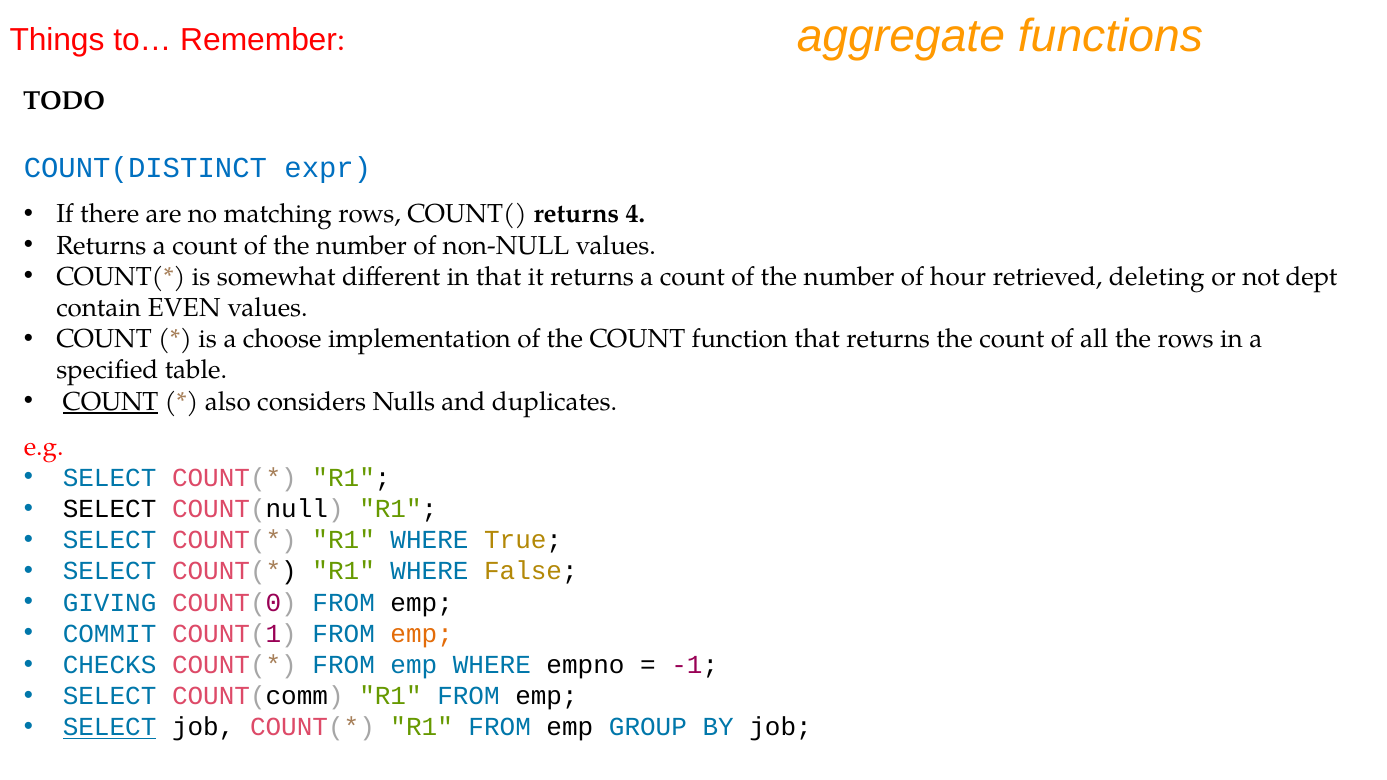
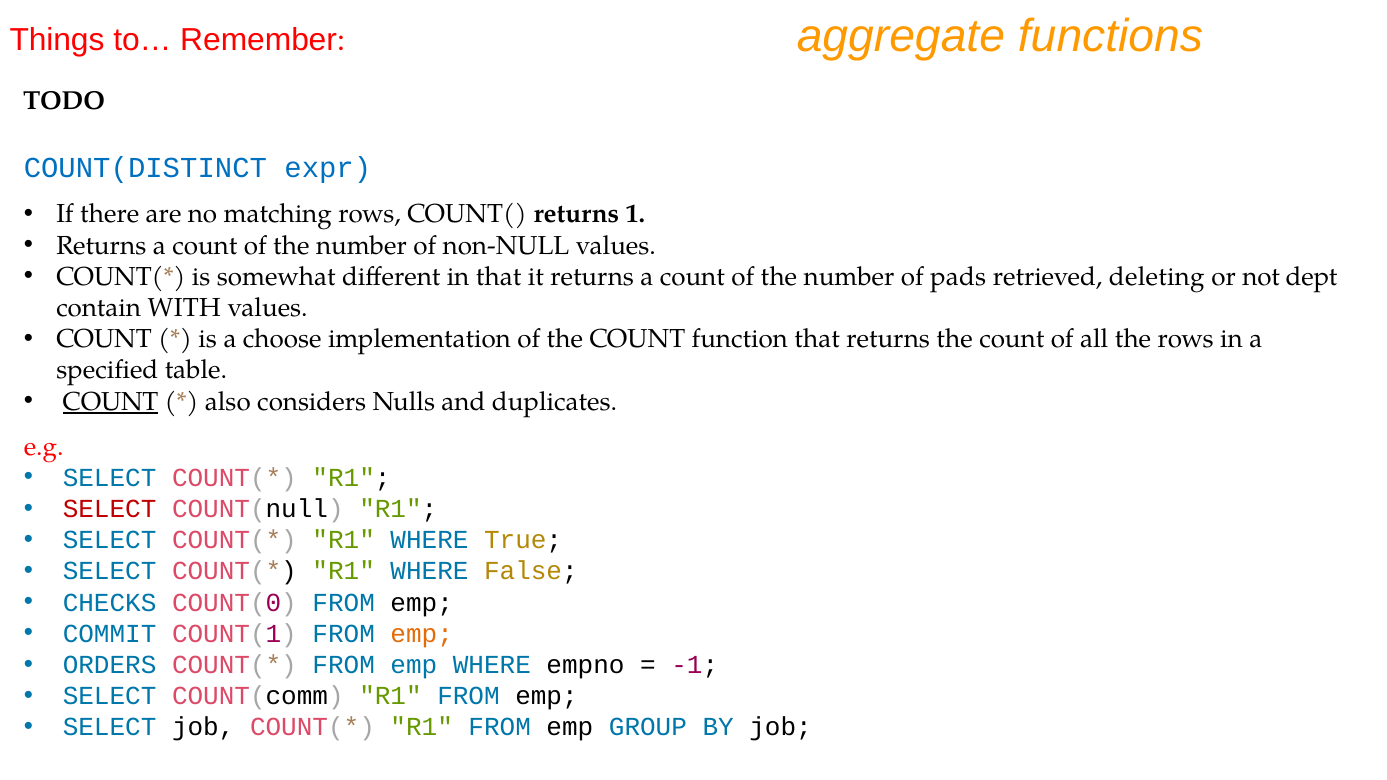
4: 4 -> 1
hour: hour -> pads
EVEN: EVEN -> WITH
SELECT at (110, 509) colour: black -> red
GIVING: GIVING -> CHECKS
CHECKS: CHECKS -> ORDERS
SELECT at (110, 728) underline: present -> none
